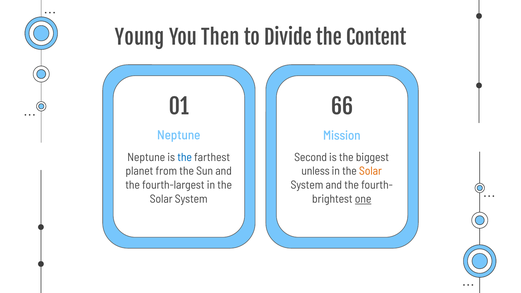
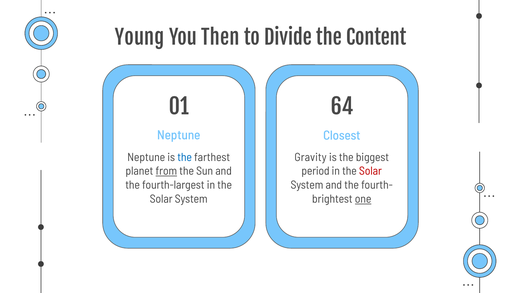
66: 66 -> 64
Mission: Mission -> Closest
Second: Second -> Gravity
from underline: none -> present
unless: unless -> period
Solar at (370, 171) colour: orange -> red
